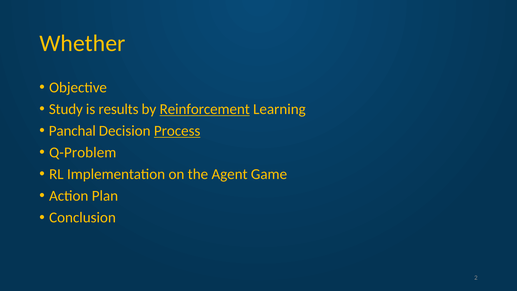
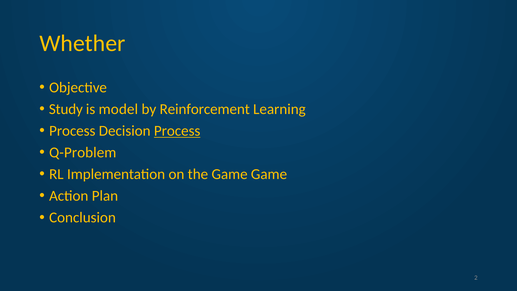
results: results -> model
Reinforcement underline: present -> none
Panchal at (72, 131): Panchal -> Process
the Agent: Agent -> Game
